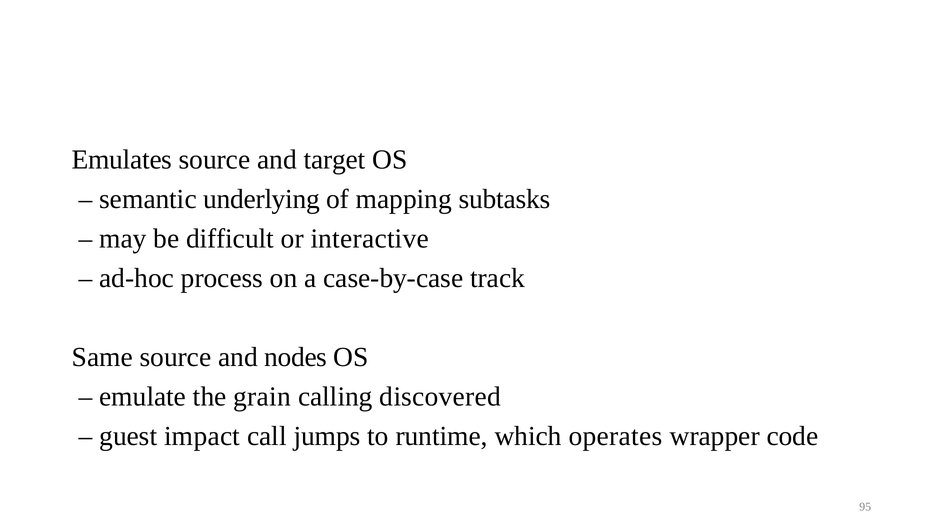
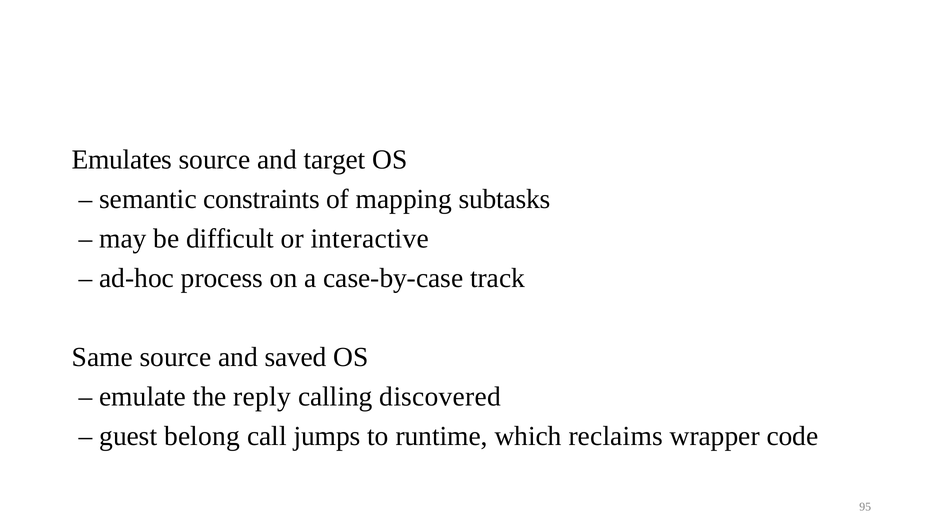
underlying: underlying -> constraints
nodes: nodes -> saved
grain: grain -> reply
impact: impact -> belong
operates: operates -> reclaims
